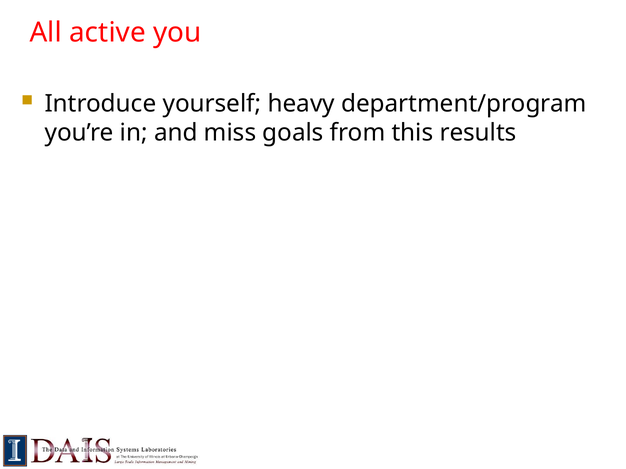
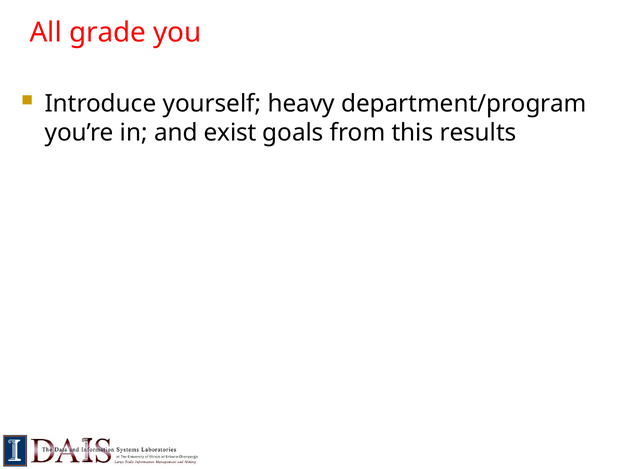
active: active -> grade
miss: miss -> exist
